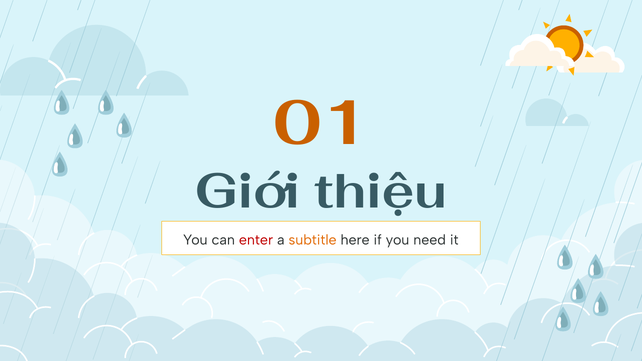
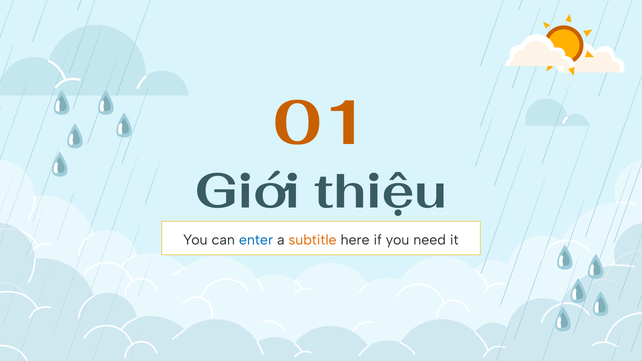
enter colour: red -> blue
